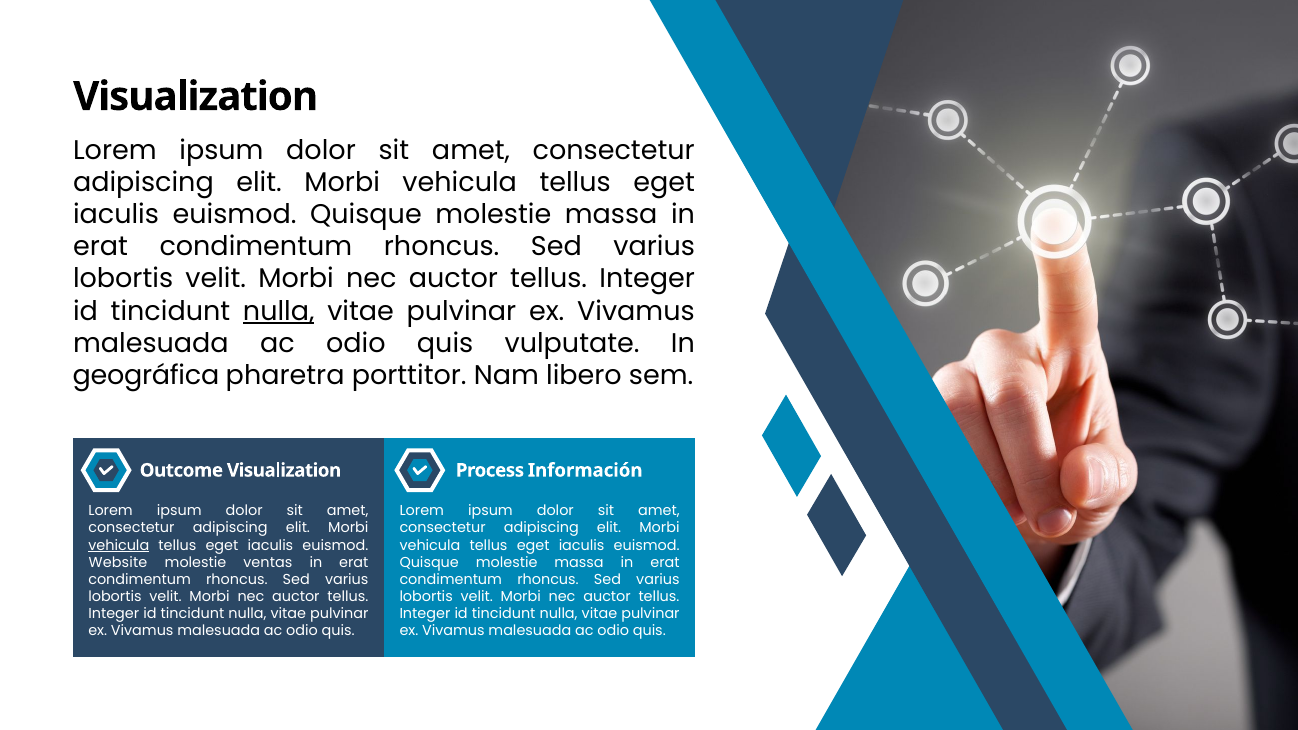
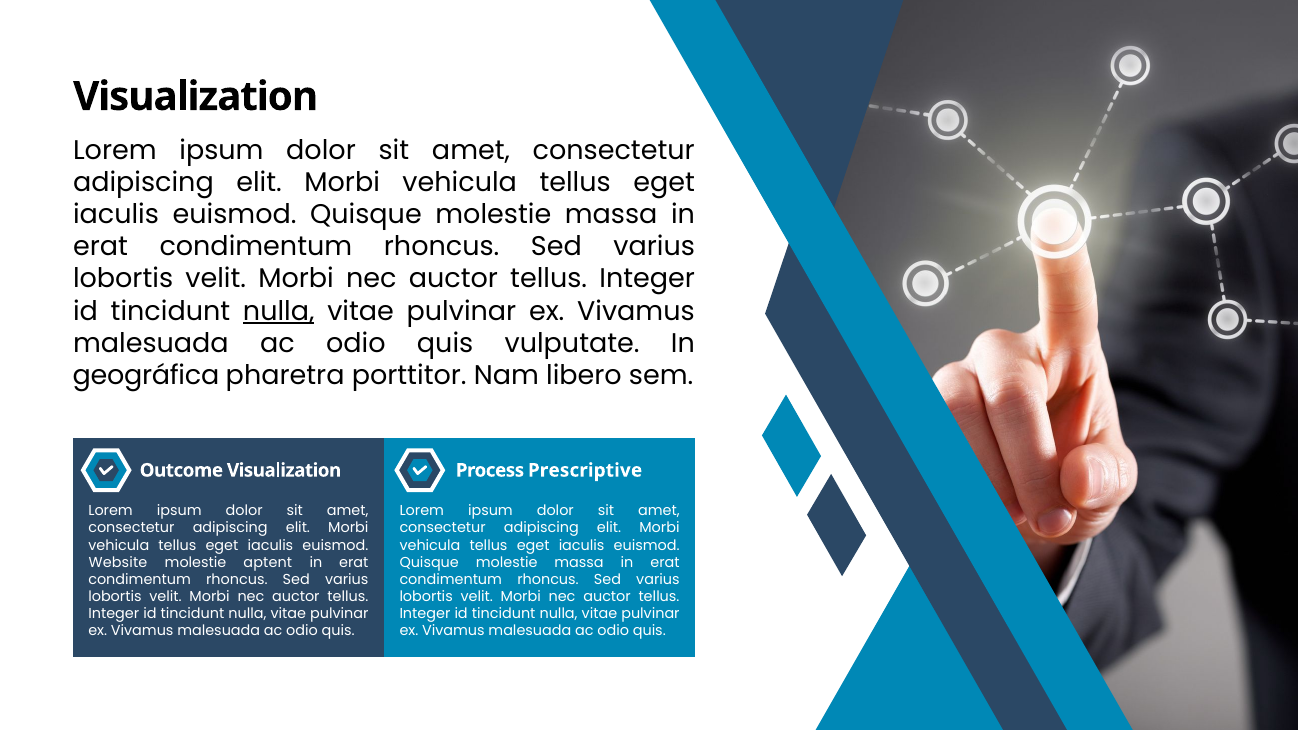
Información: Información -> Prescriptive
vehicula at (119, 545) underline: present -> none
ventas: ventas -> aptent
